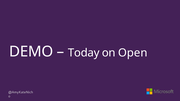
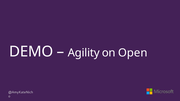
Today: Today -> Agility
